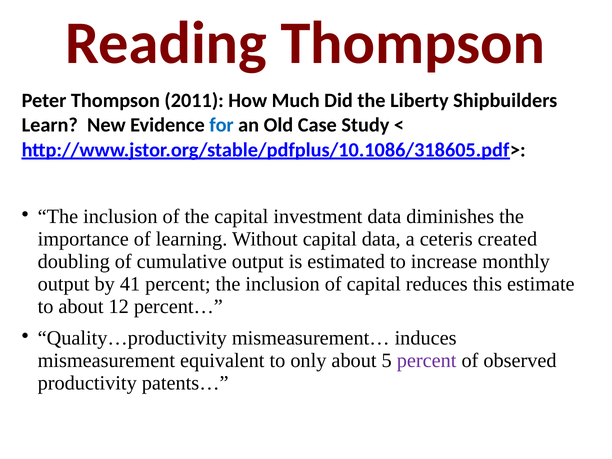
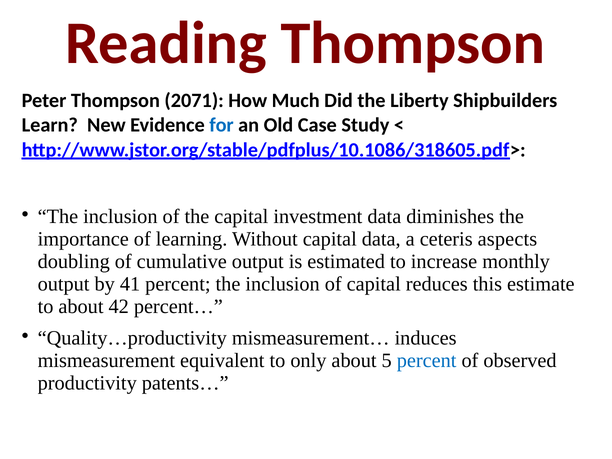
2011: 2011 -> 2071
created: created -> aspects
12: 12 -> 42
percent at (427, 361) colour: purple -> blue
